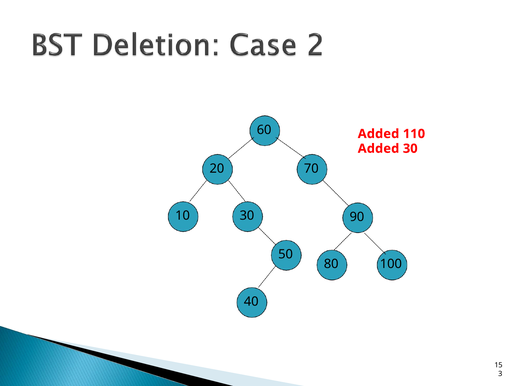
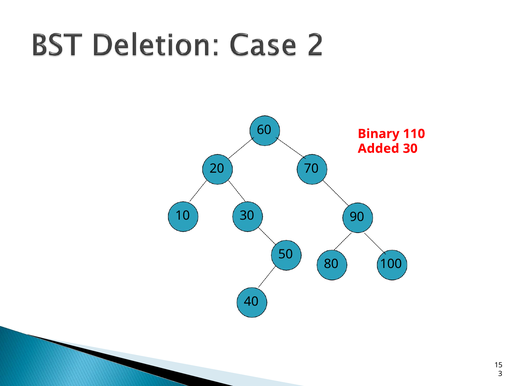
Added at (379, 134): Added -> Binary
